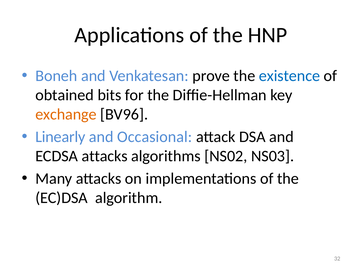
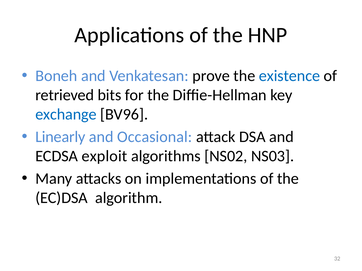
obtained: obtained -> retrieved
exchange colour: orange -> blue
ECDSA attacks: attacks -> exploit
